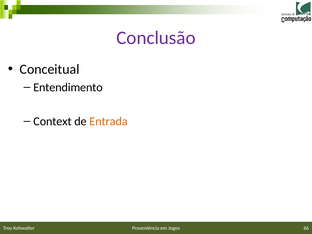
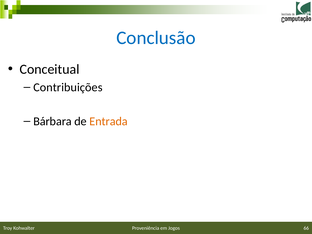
Conclusão colour: purple -> blue
Entendimento: Entendimento -> Contribuições
Context: Context -> Bárbara
